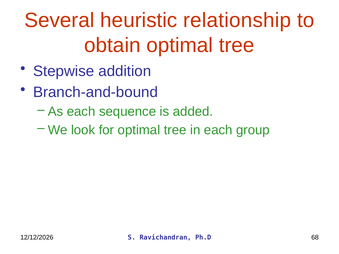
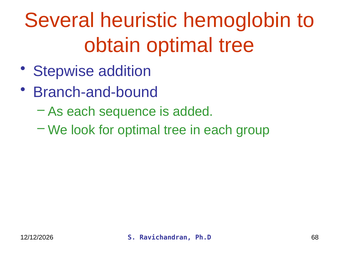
relationship: relationship -> hemoglobin
